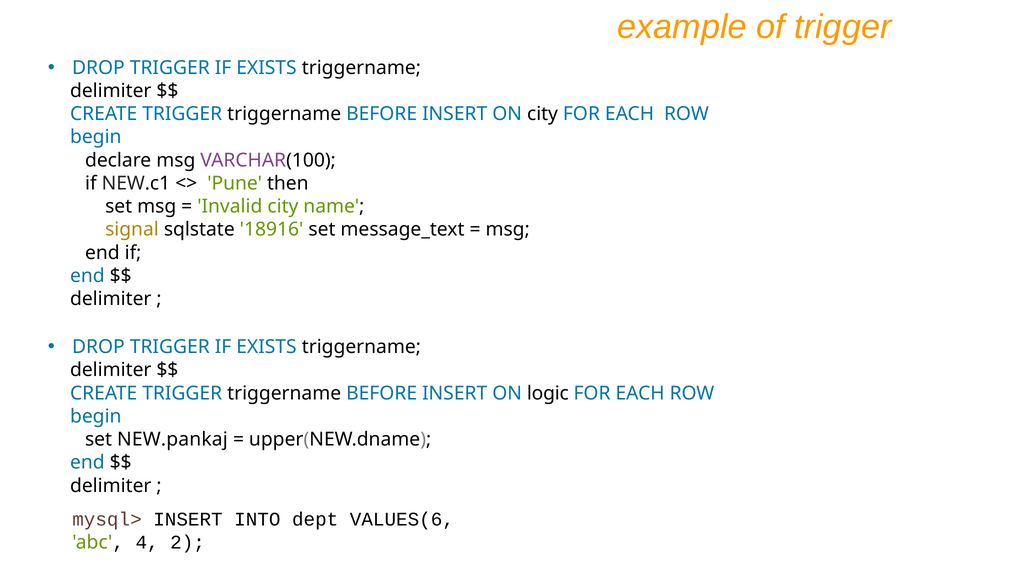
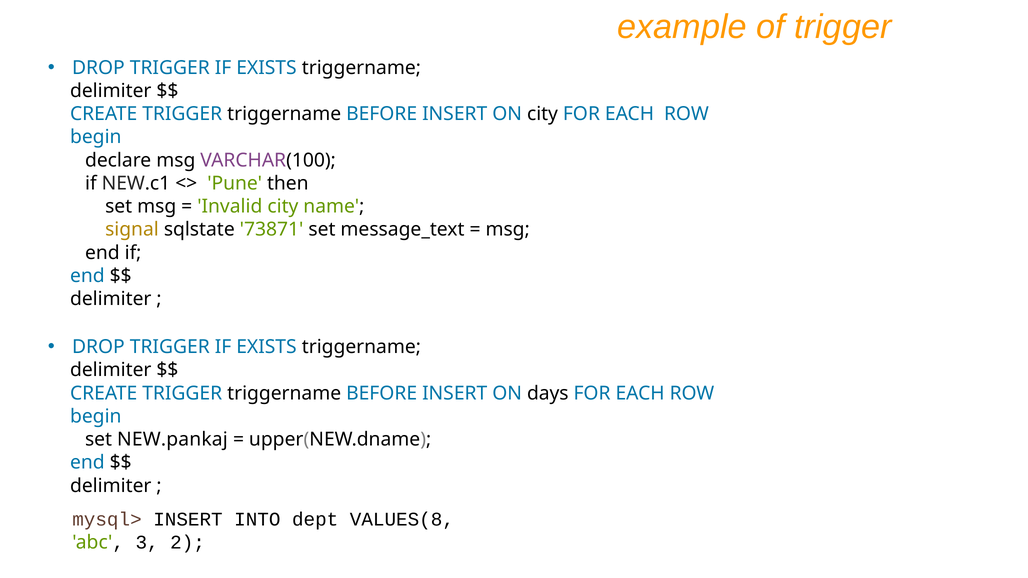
18916: 18916 -> 73871
logic: logic -> days
VALUES(6: VALUES(6 -> VALUES(8
4: 4 -> 3
